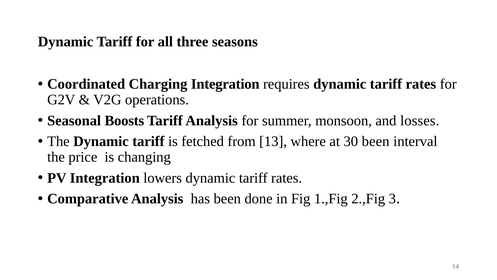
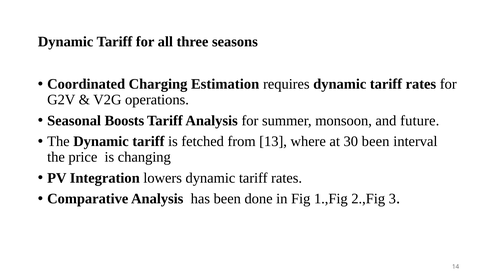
Charging Integration: Integration -> Estimation
losses: losses -> future
